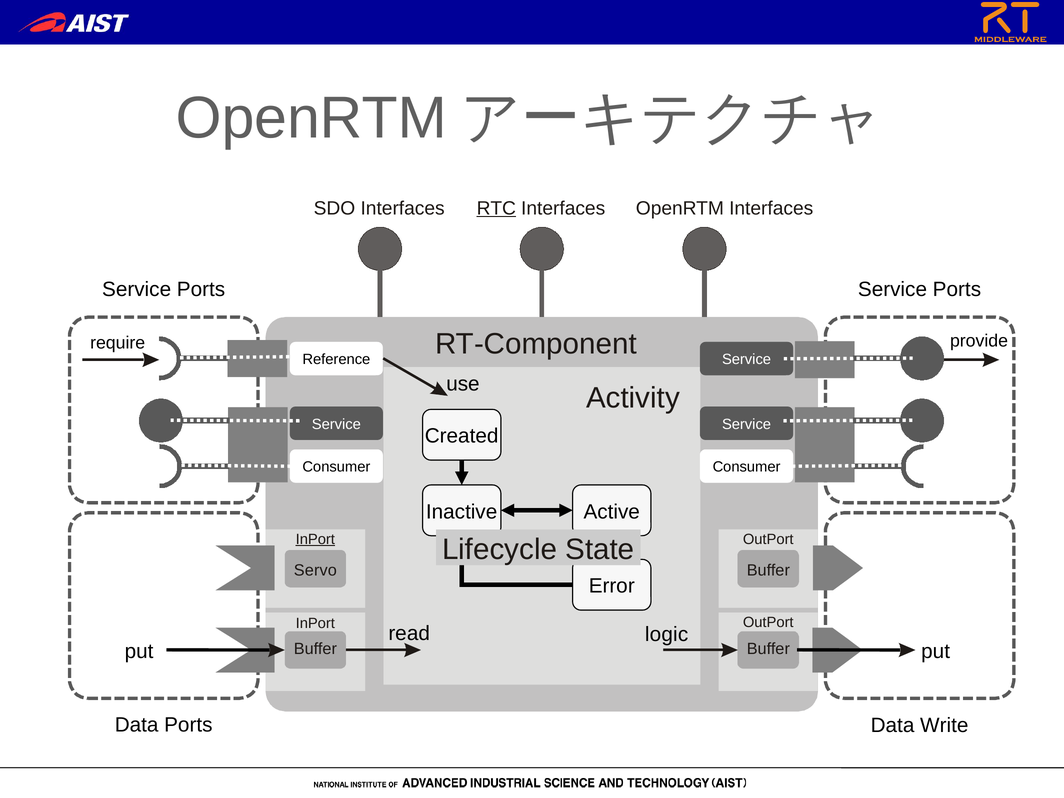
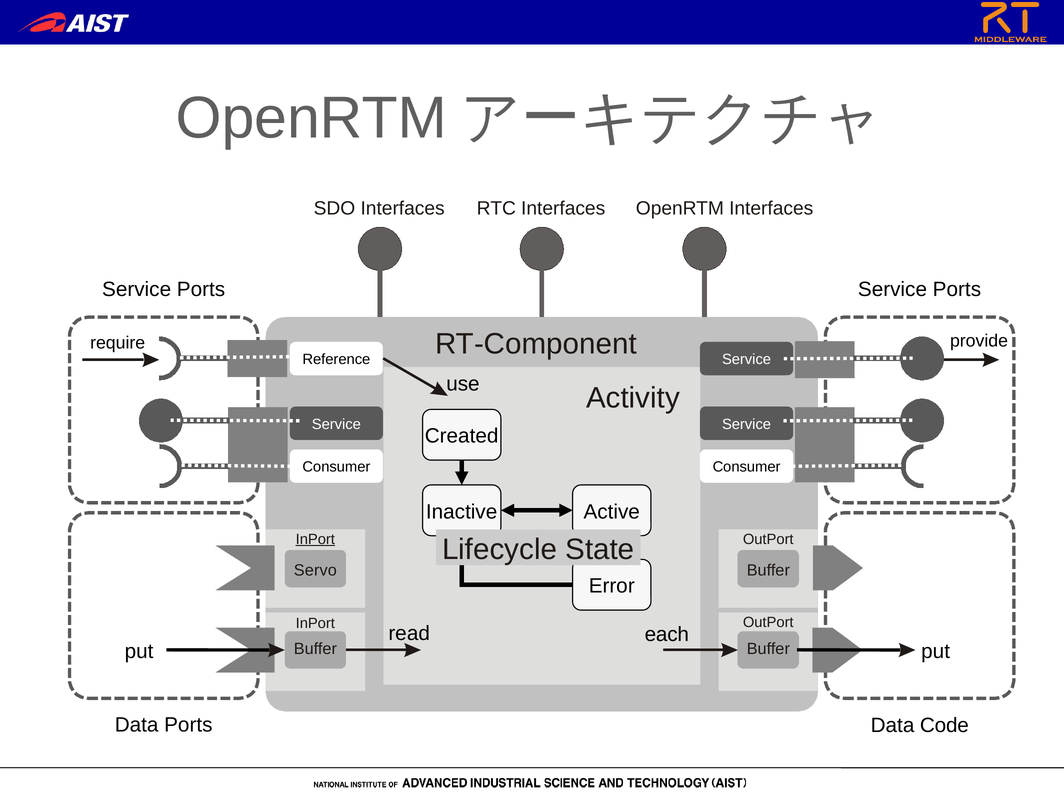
RTC underline: present -> none
logic: logic -> each
Write: Write -> Code
